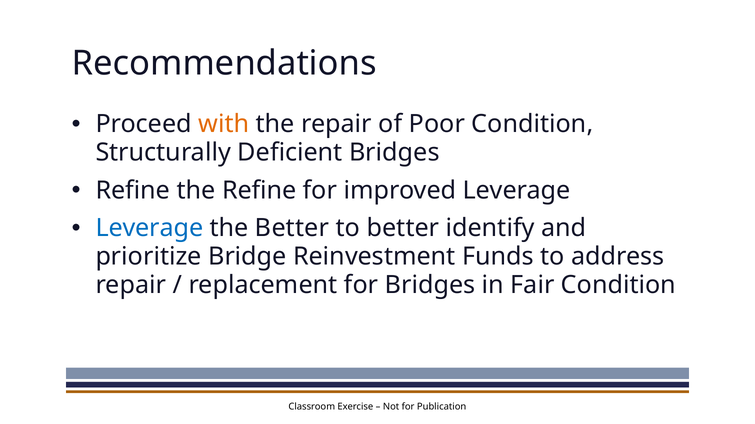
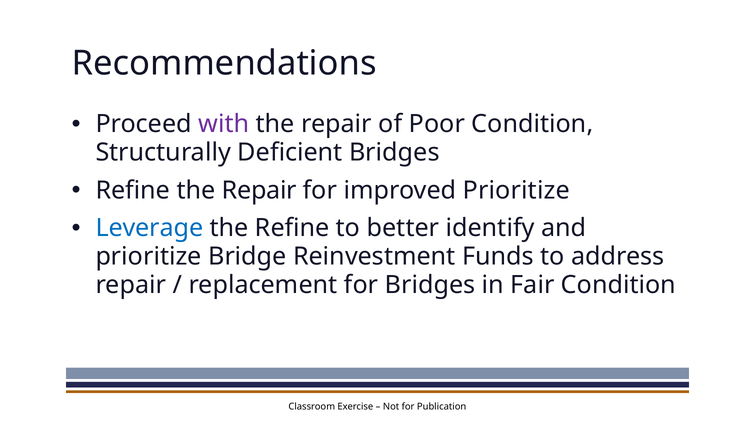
with colour: orange -> purple
Refine the Refine: Refine -> Repair
improved Leverage: Leverage -> Prioritize
the Better: Better -> Refine
